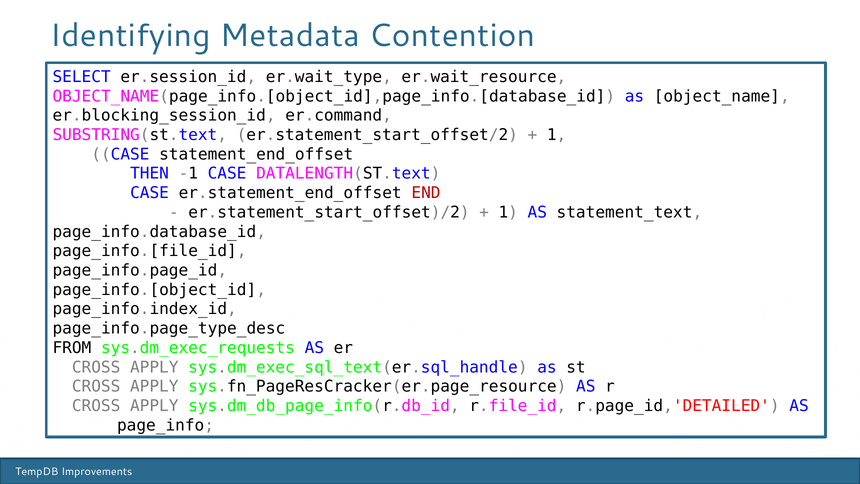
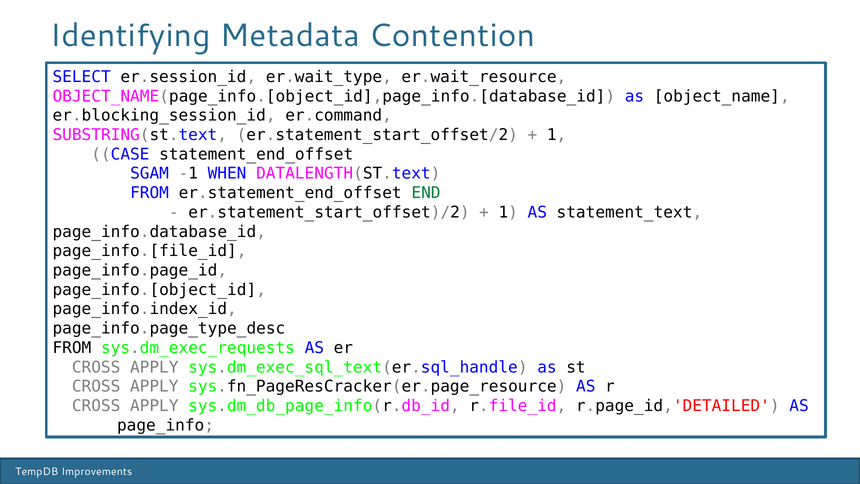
THEN: THEN -> SGAM
-1 CASE: CASE -> WHEN
CASE at (150, 193): CASE -> FROM
END colour: red -> green
